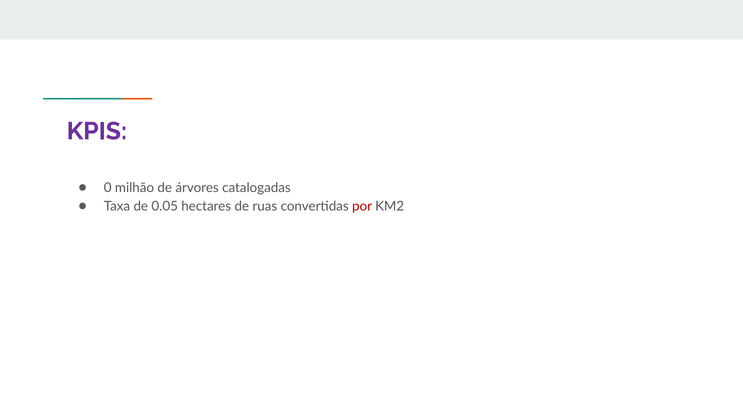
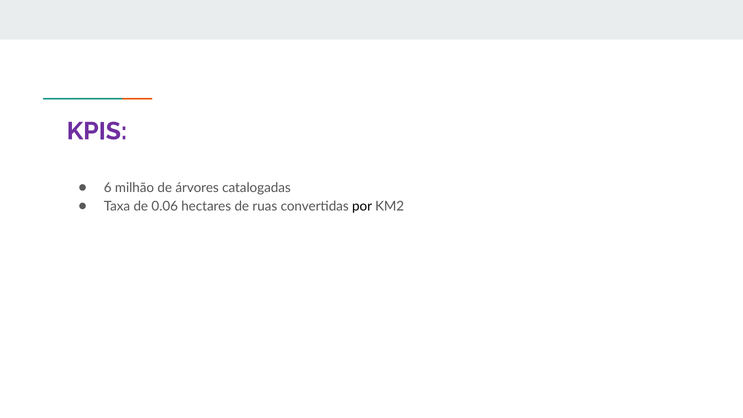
0: 0 -> 6
0.05: 0.05 -> 0.06
por colour: red -> black
